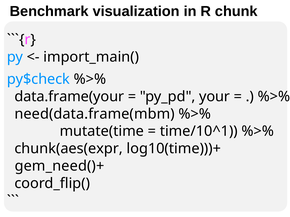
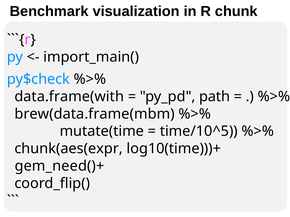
data.frame(your: data.frame(your -> data.frame(with
your: your -> path
need(data.frame(mbm: need(data.frame(mbm -> brew(data.frame(mbm
time/10^1: time/10^1 -> time/10^5
